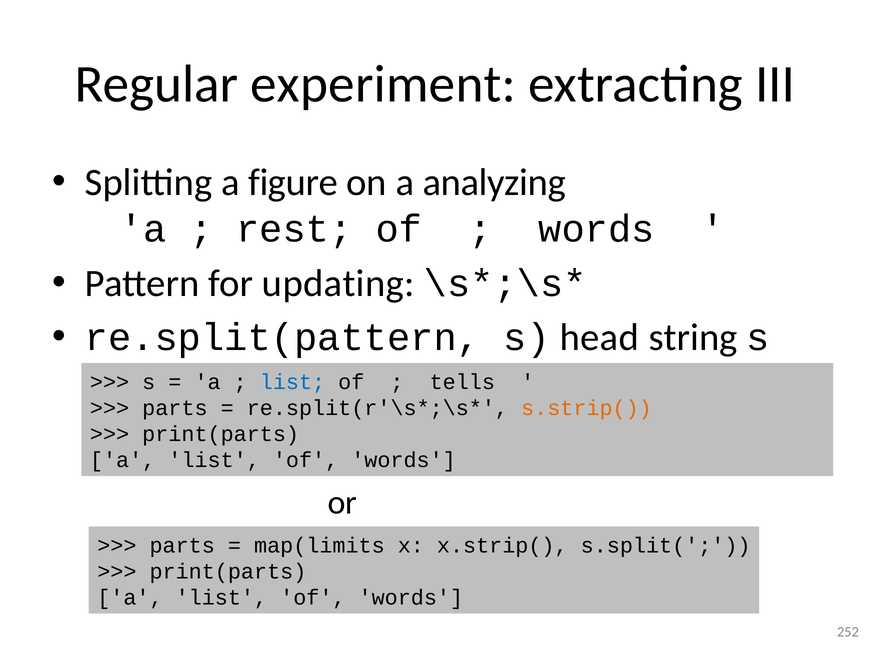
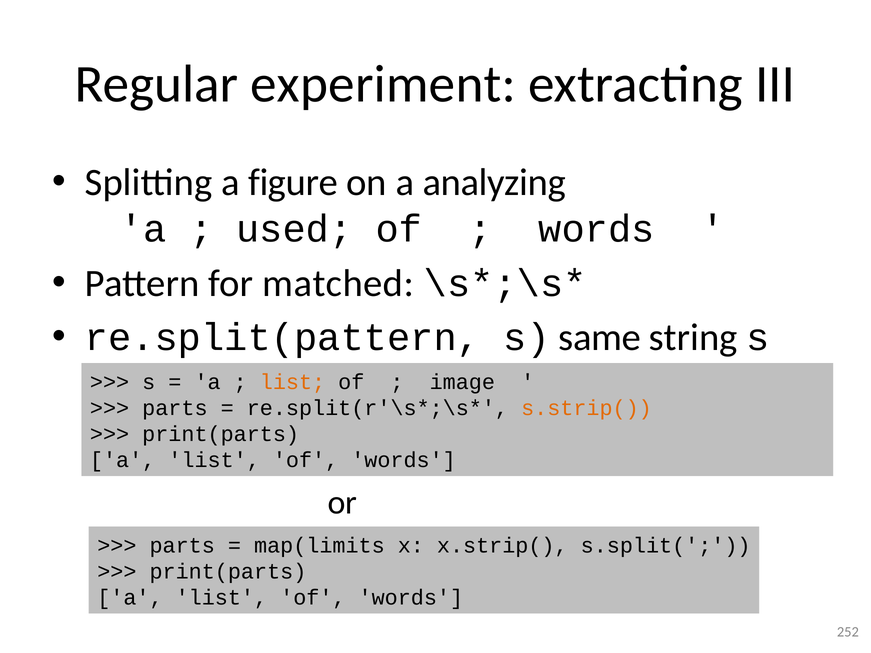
rest: rest -> used
updating: updating -> matched
head: head -> same
list at (292, 382) colour: blue -> orange
tells: tells -> image
